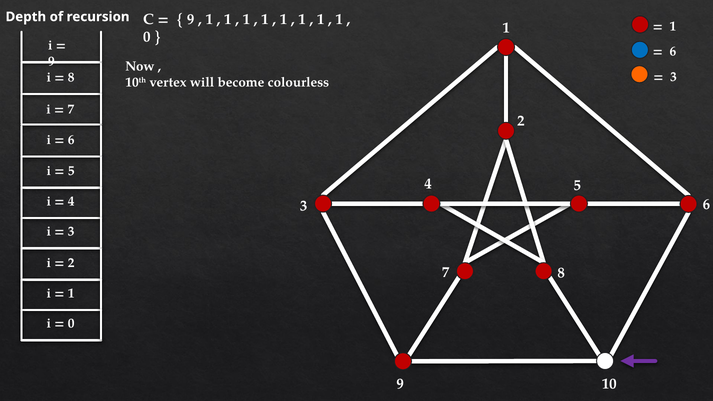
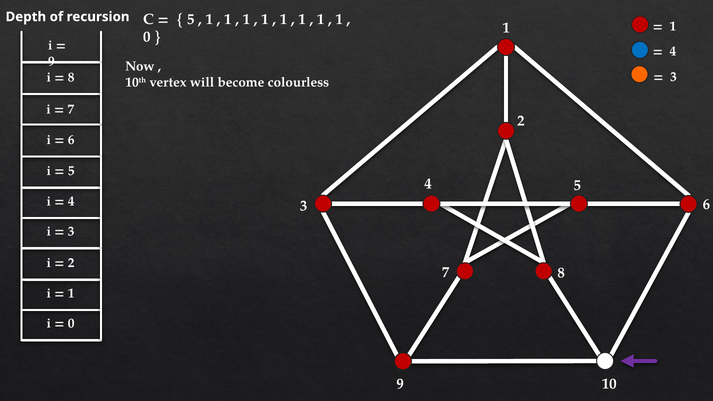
9 at (191, 19): 9 -> 5
6 at (673, 51): 6 -> 4
